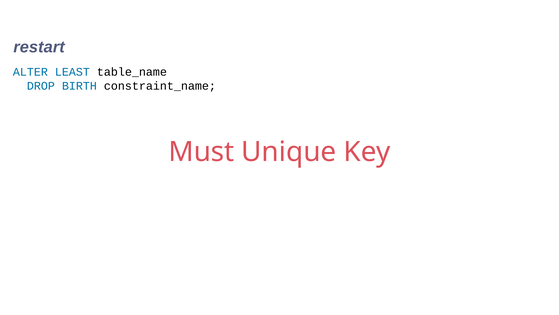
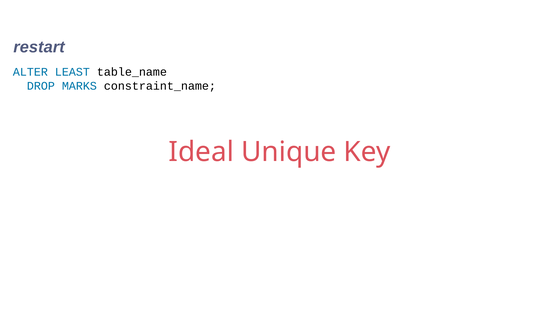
BIRTH: BIRTH -> MARKS
Must: Must -> Ideal
